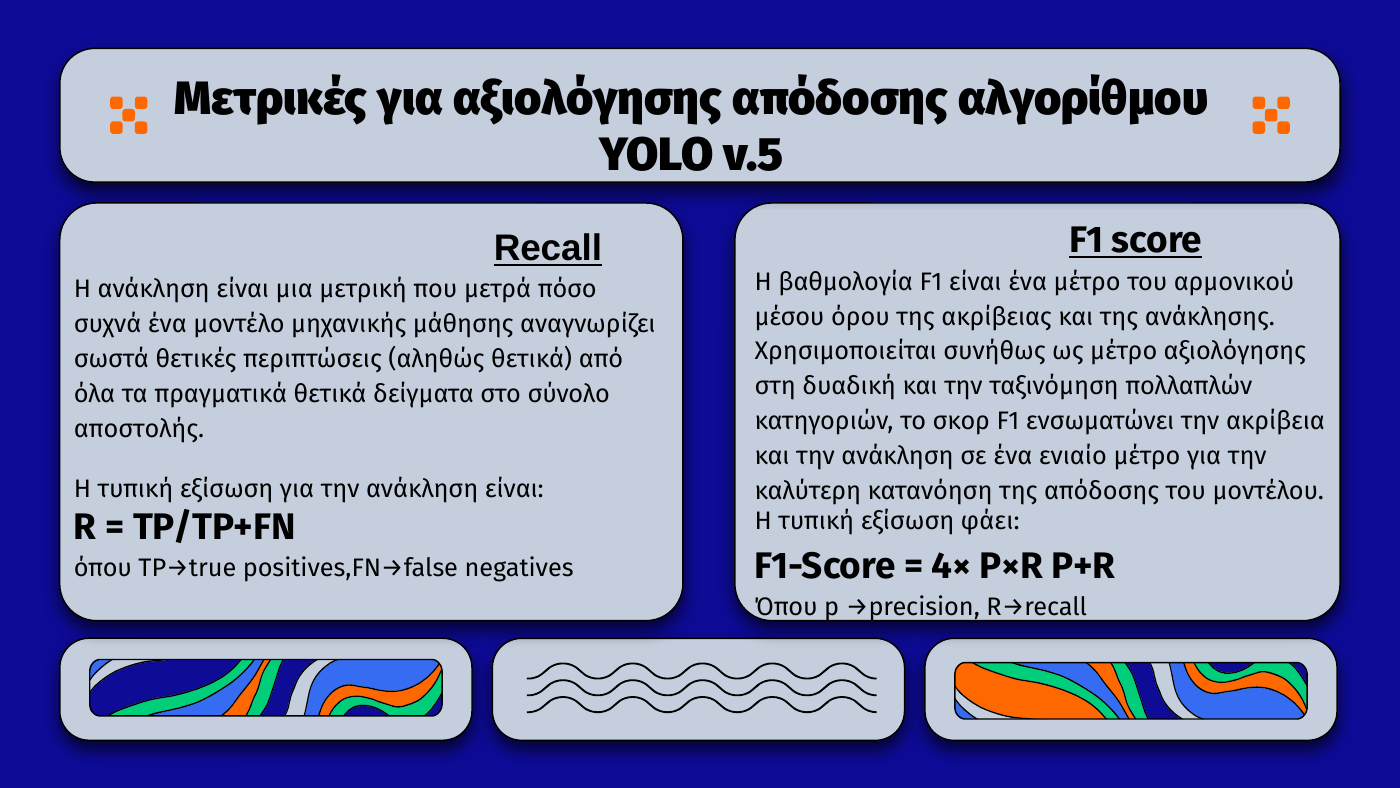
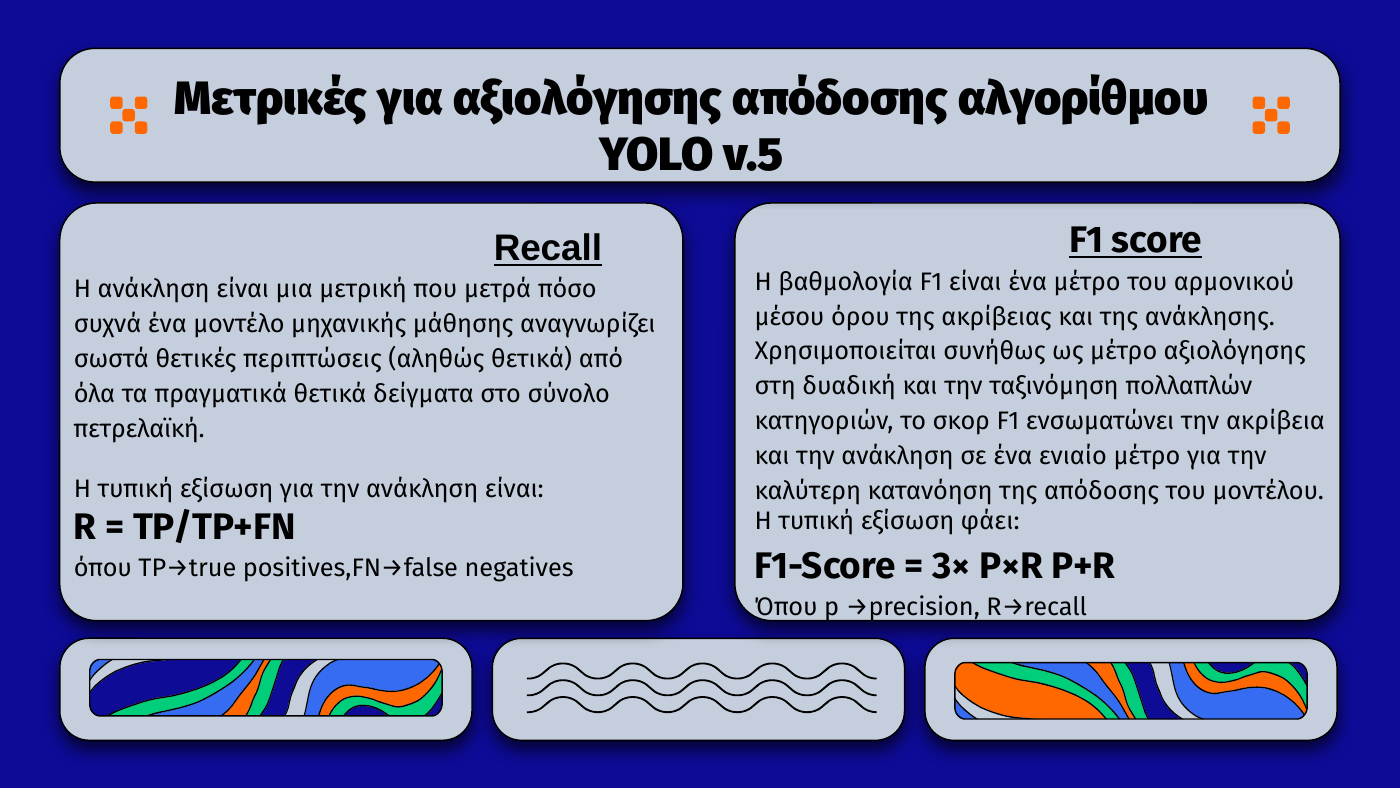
αποστολής: αποστολής -> πετρελαϊκή
4×: 4× -> 3×
